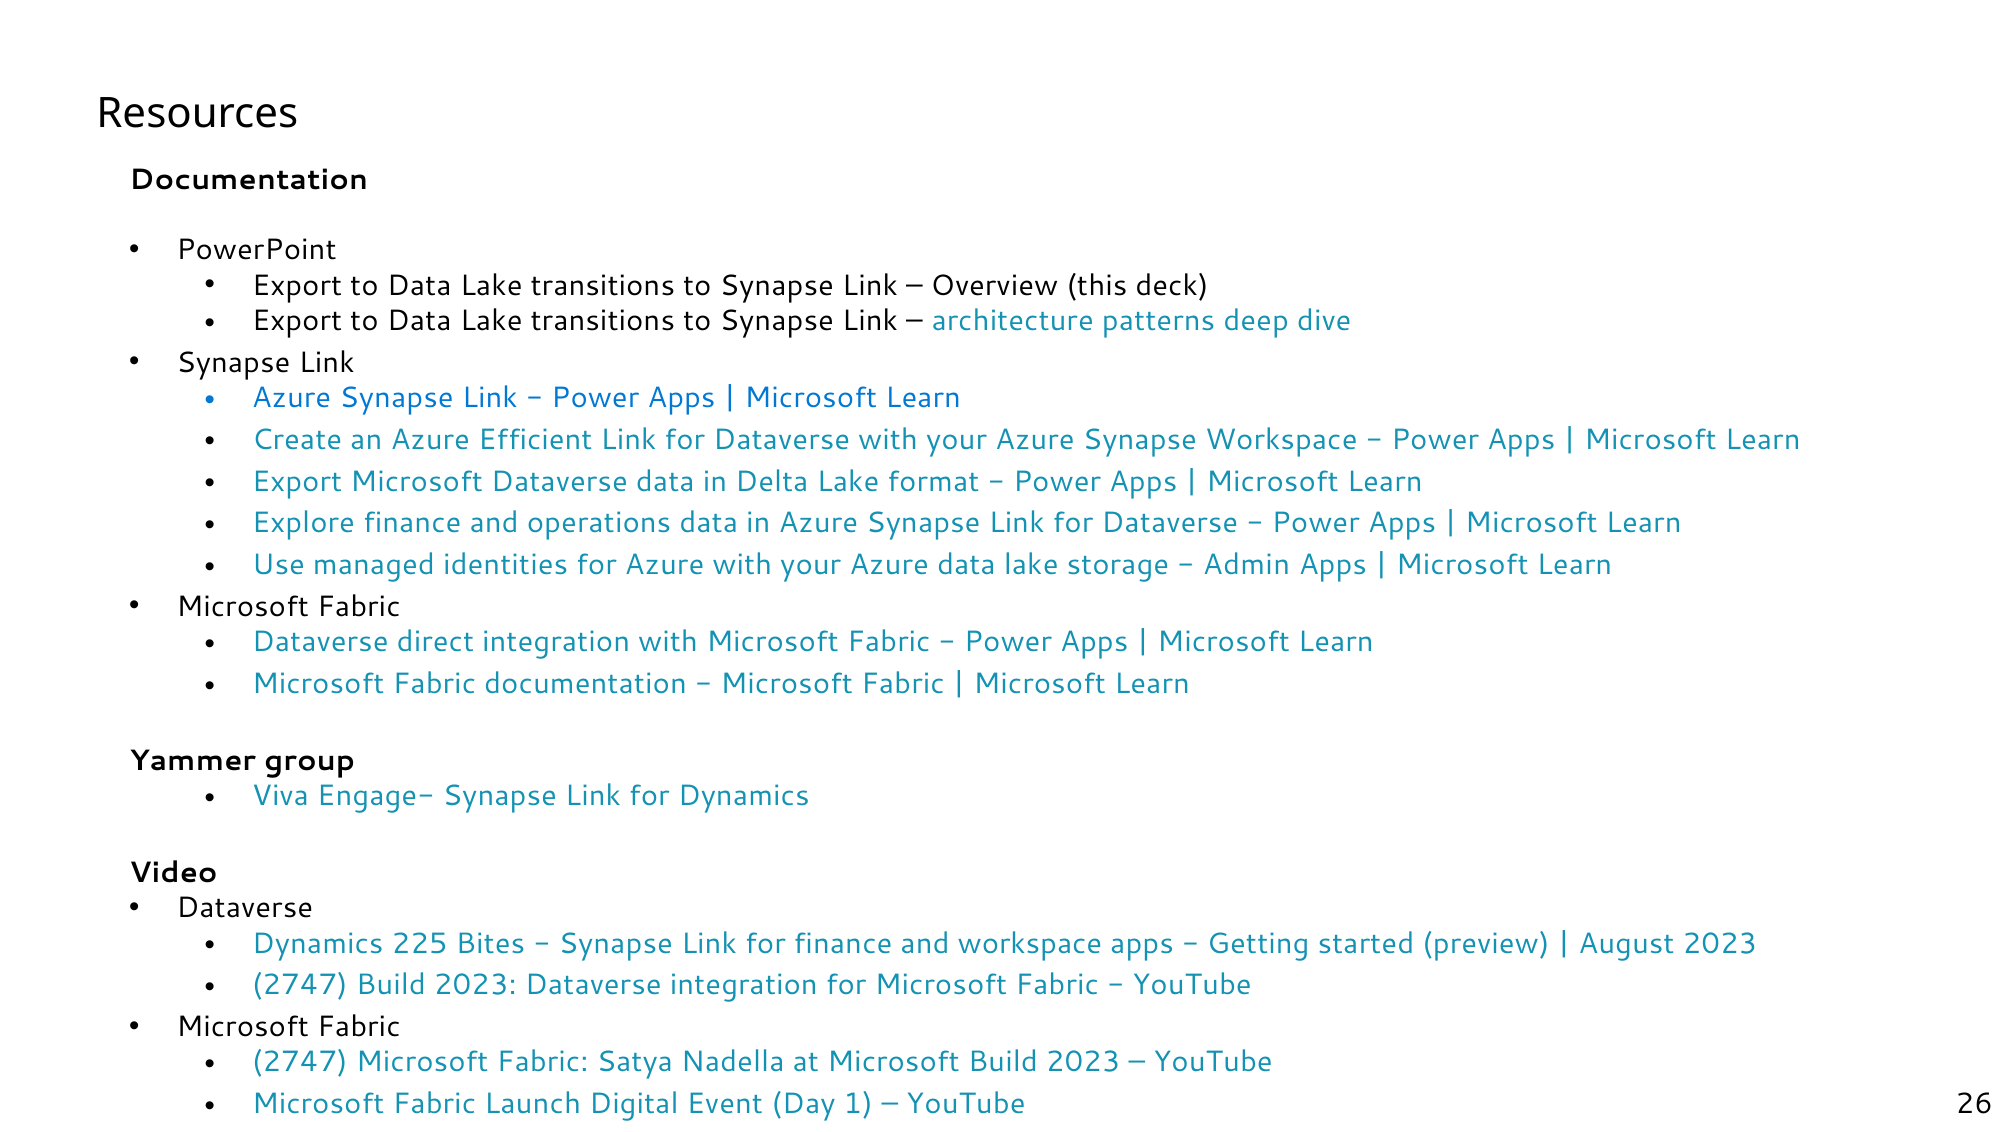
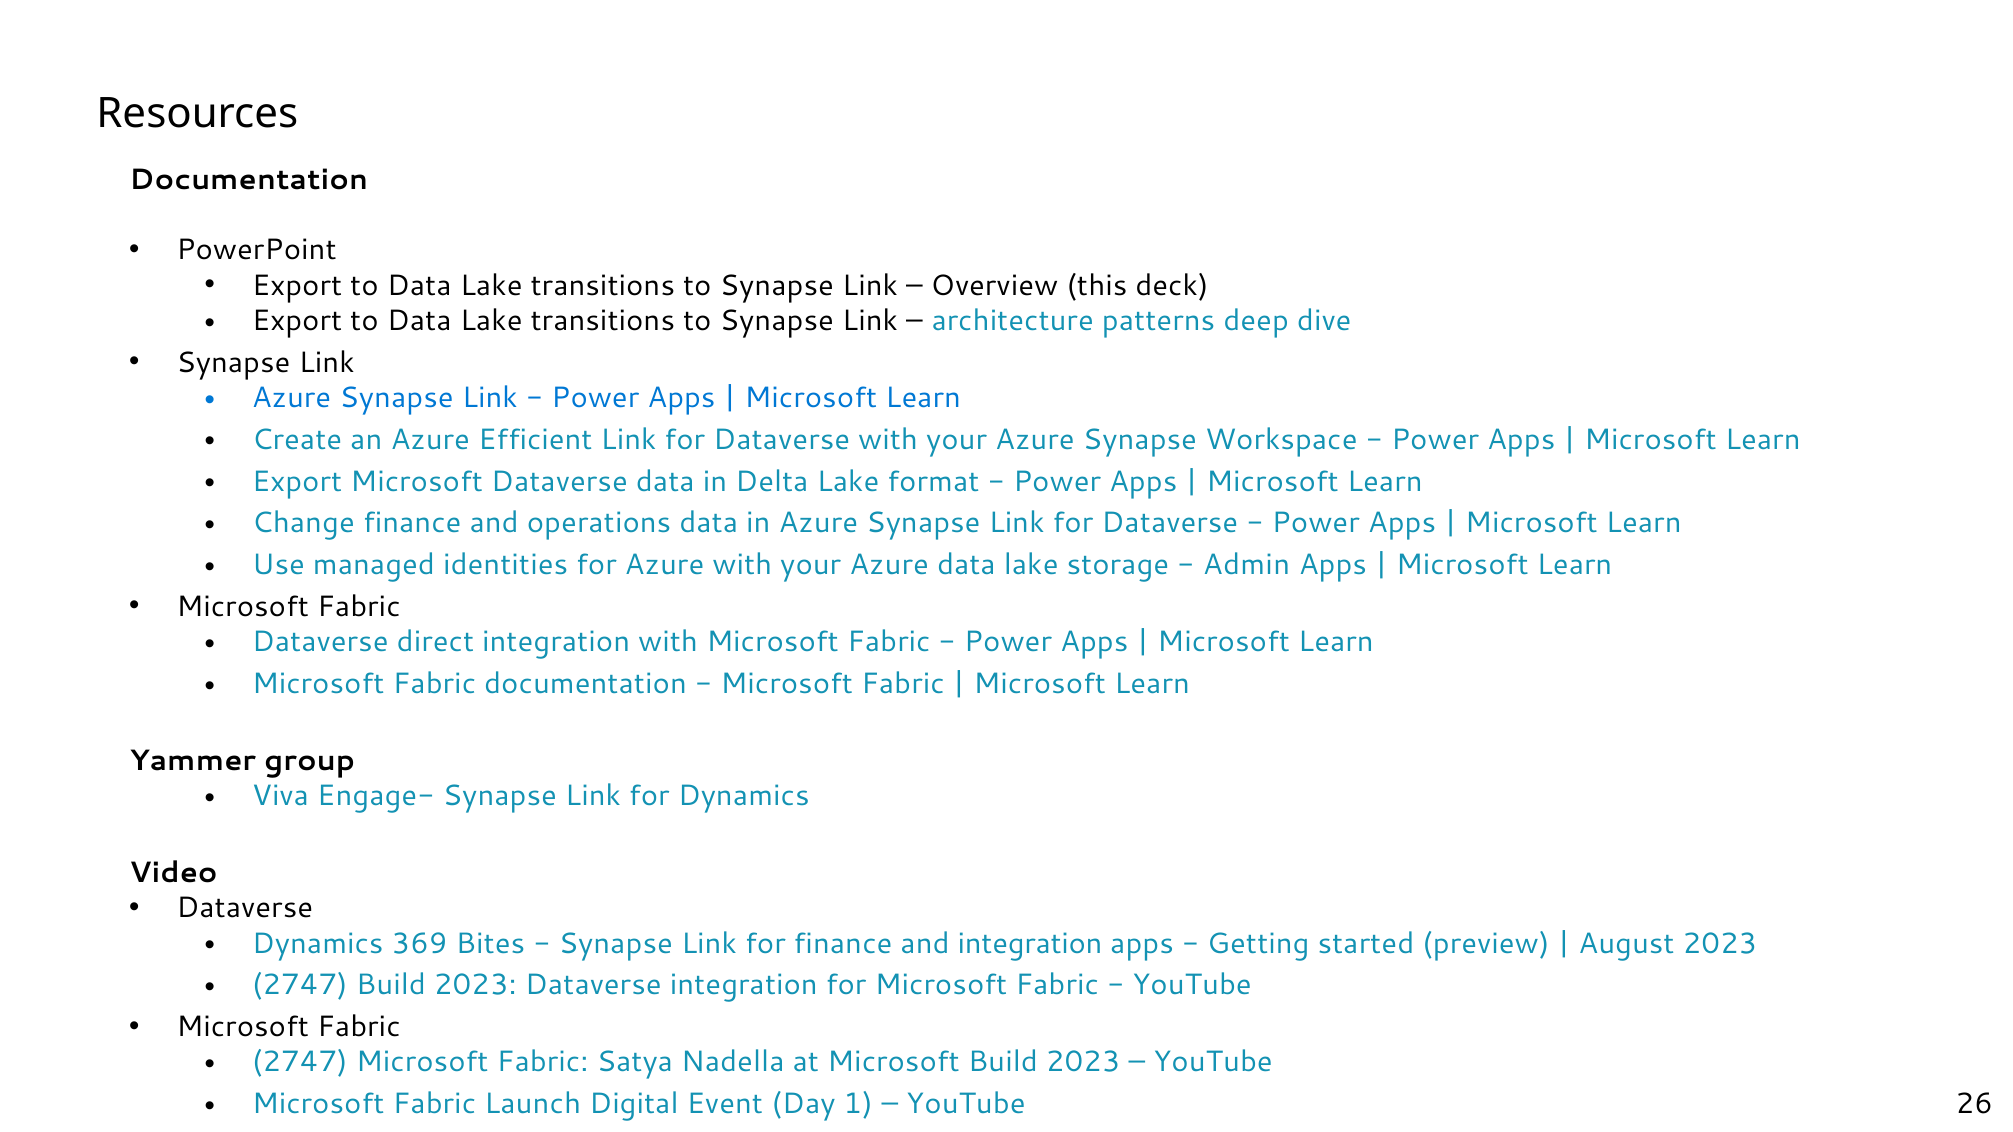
Explore: Explore -> Change
225: 225 -> 369
and workspace: workspace -> integration
